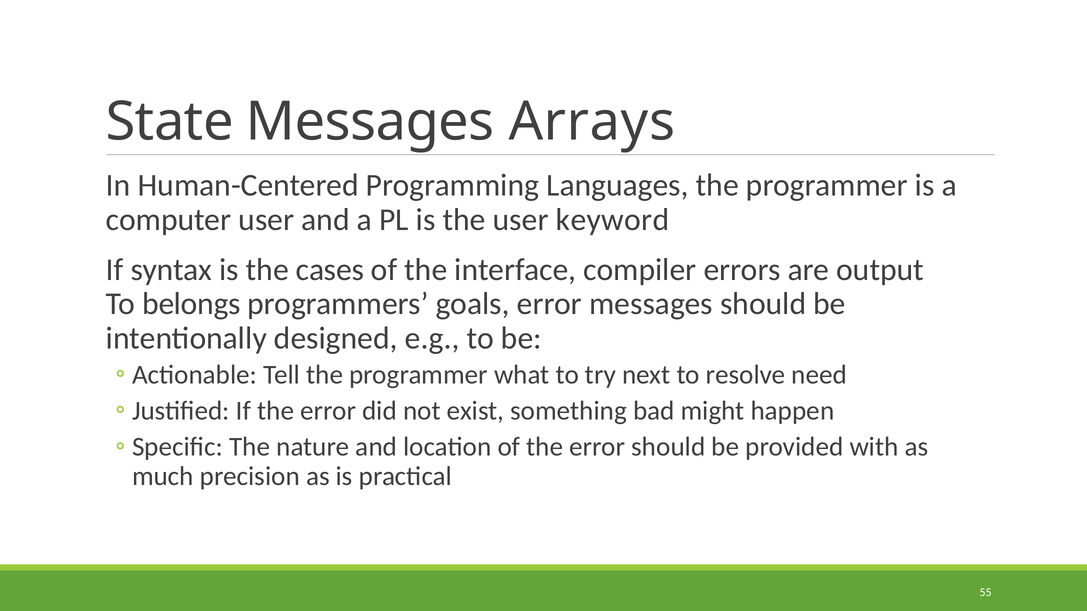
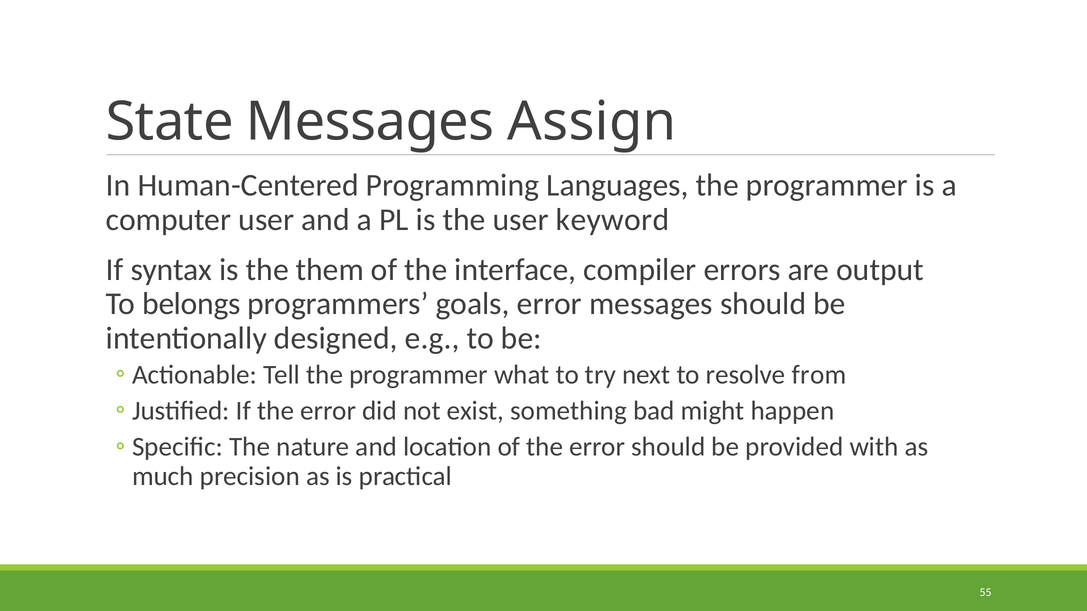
Arrays: Arrays -> Assign
cases: cases -> them
need: need -> from
